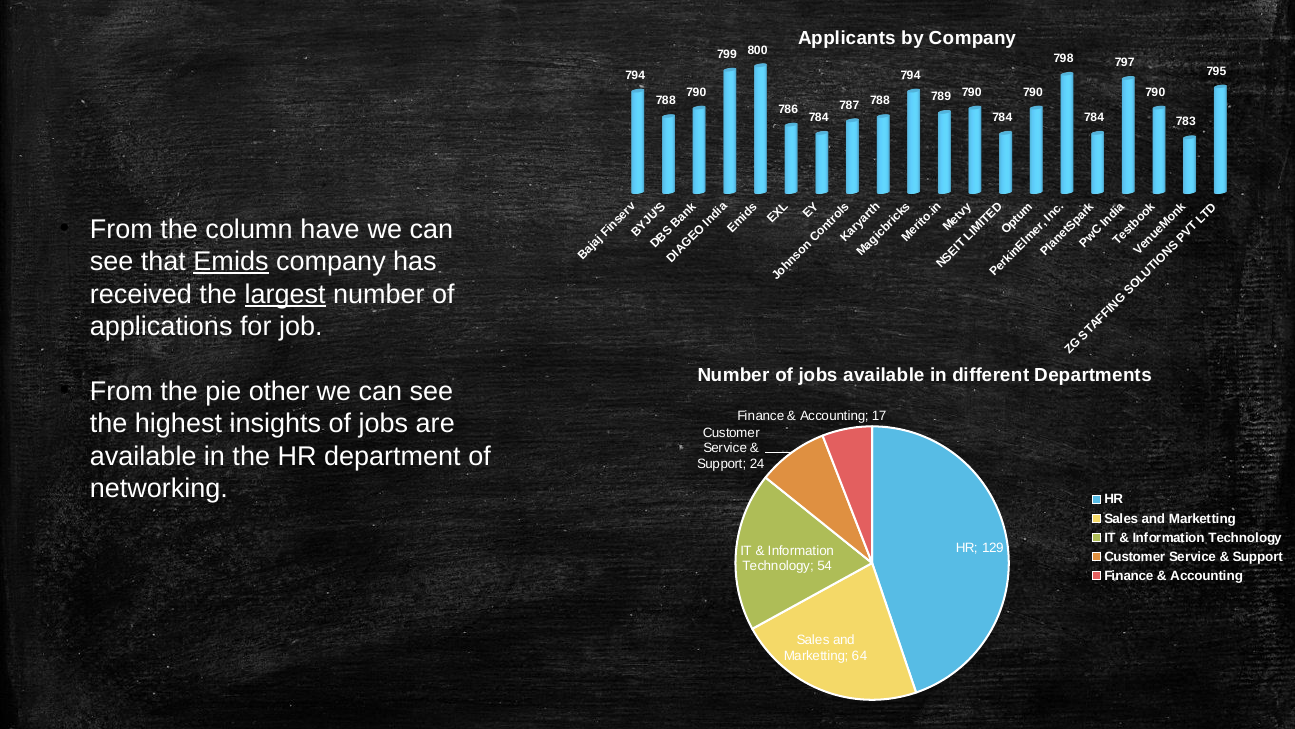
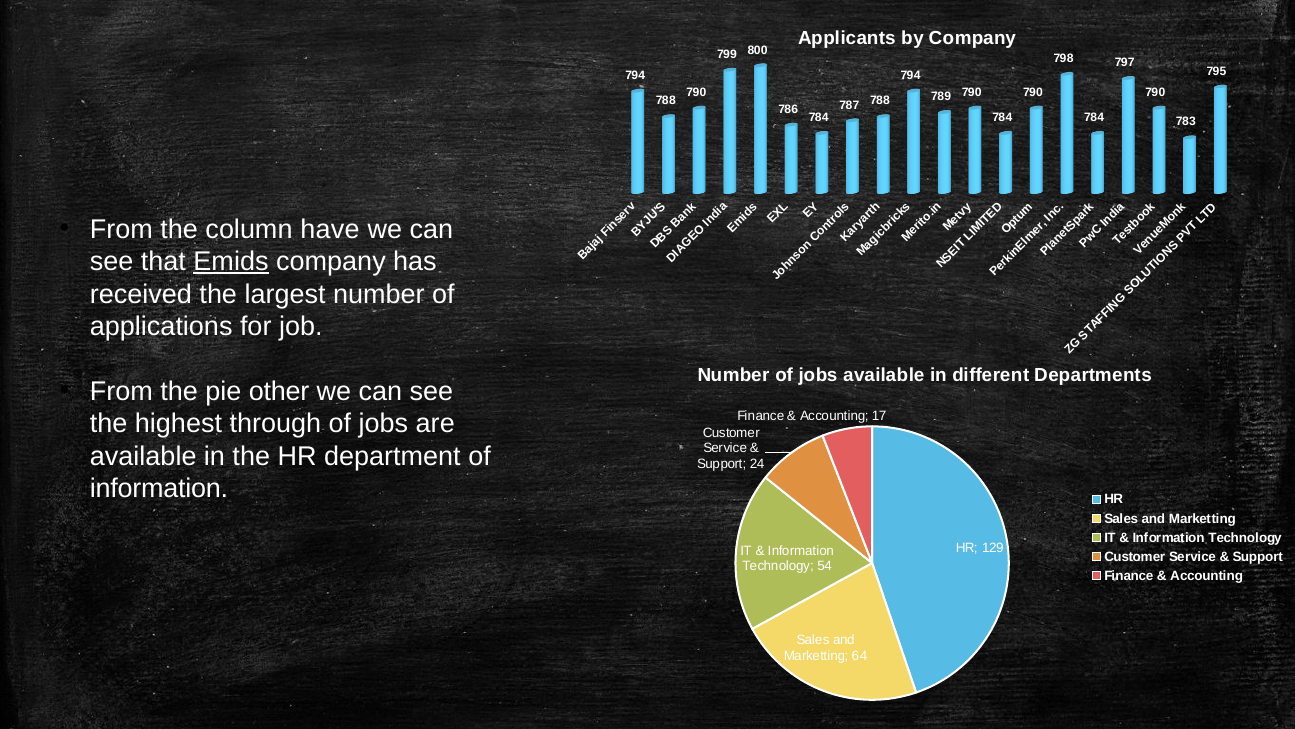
largest underline: present -> none
insights: insights -> through
networking at (159, 488): networking -> information
